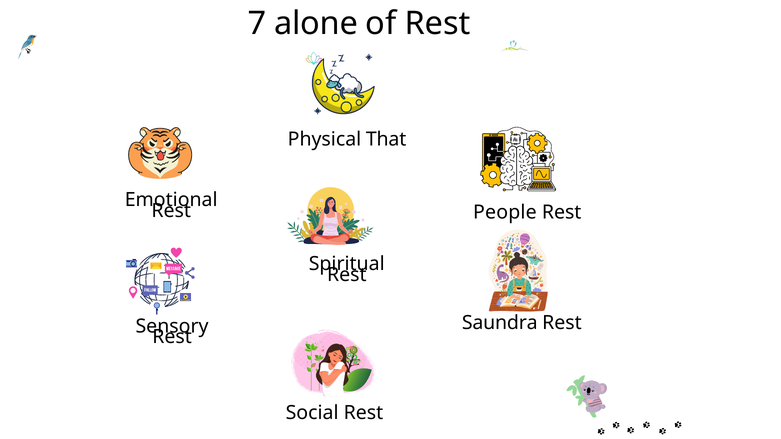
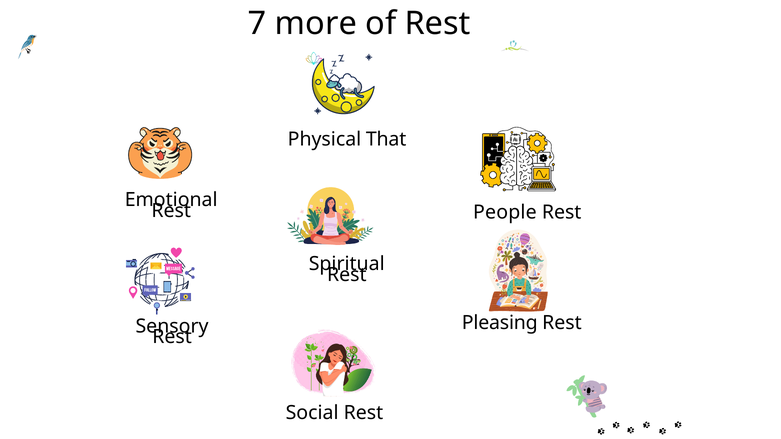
alone: alone -> more
Saundra: Saundra -> Pleasing
